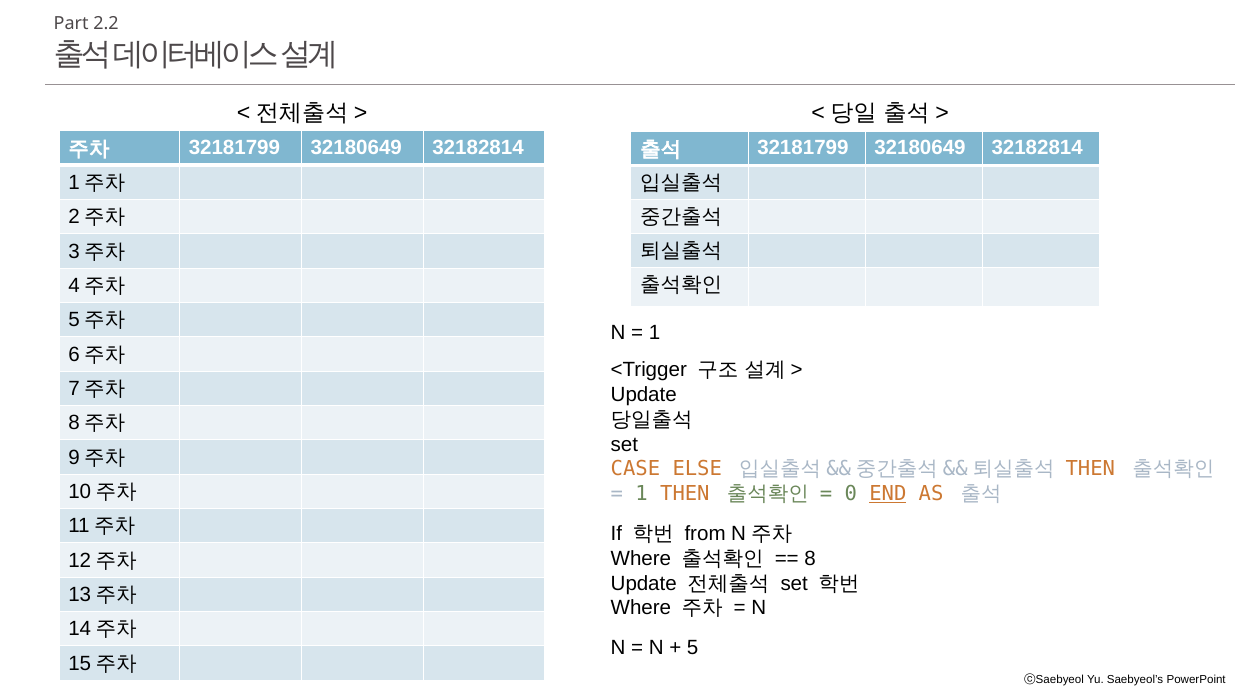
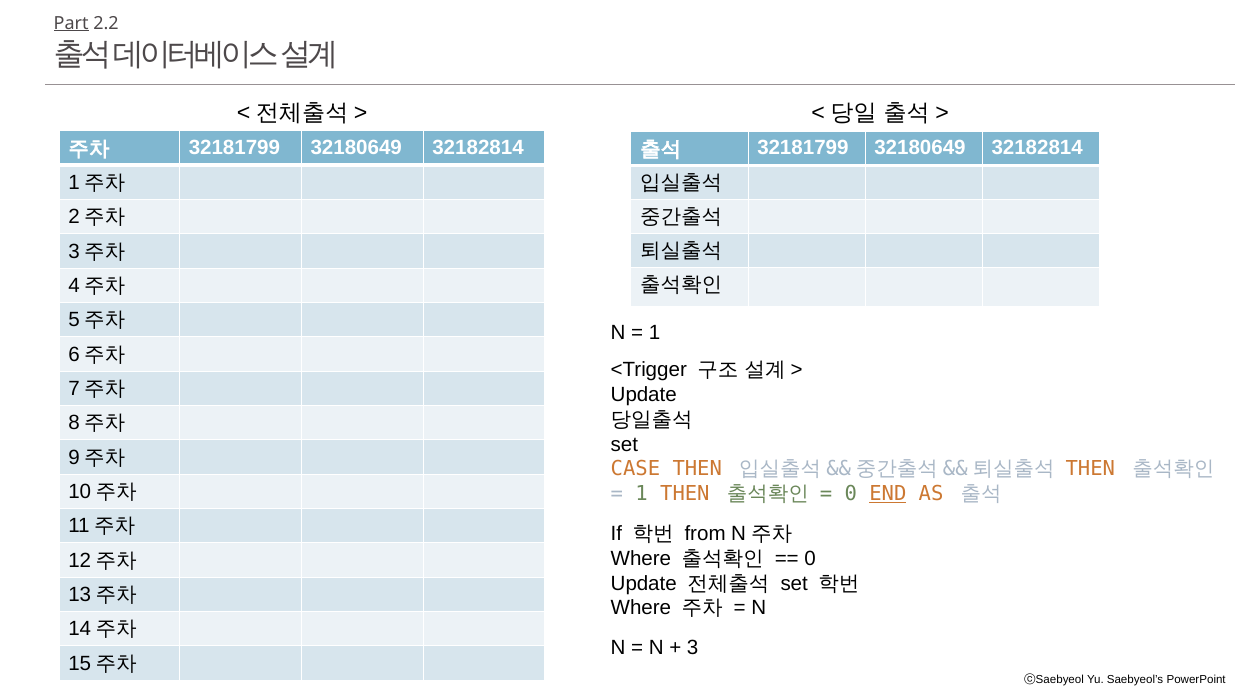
Part underline: none -> present
CASE ELSE: ELSE -> THEN
8 at (810, 558): 8 -> 0
5: 5 -> 3
